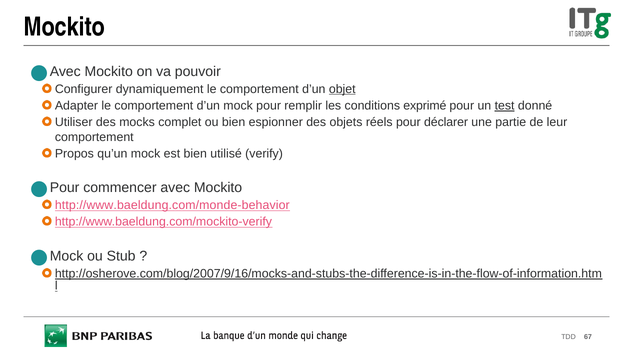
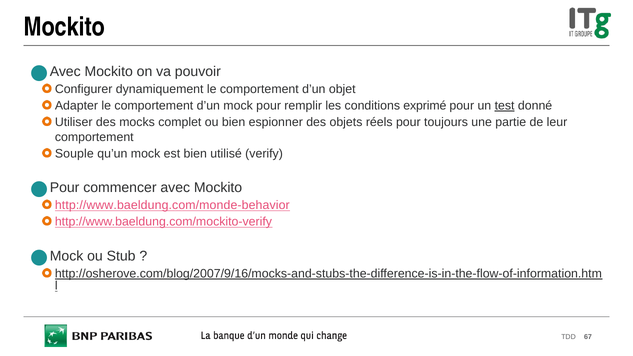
objet underline: present -> none
déclarer: déclarer -> toujours
Propos: Propos -> Souple
